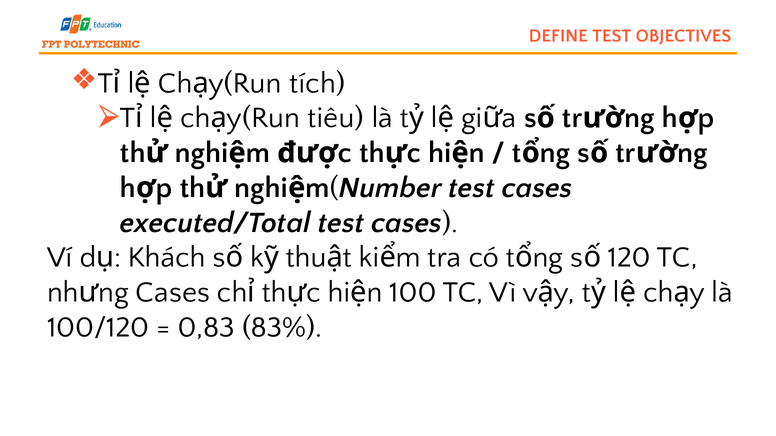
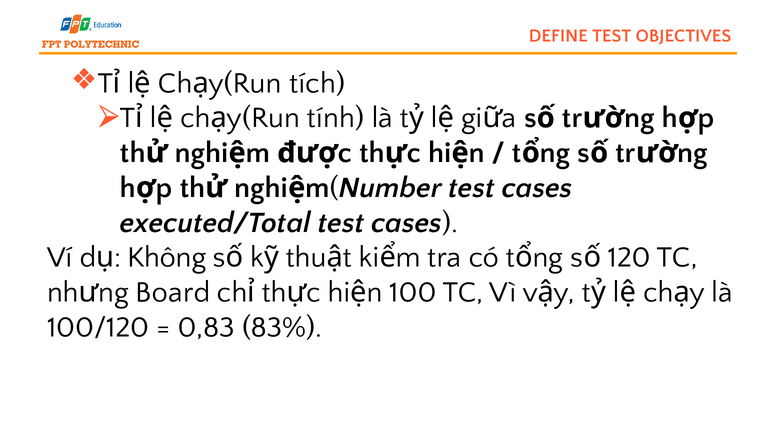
tiêu: tiêu -> tính
Khách: Khách -> Không
Cases at (173, 293): Cases -> Board
